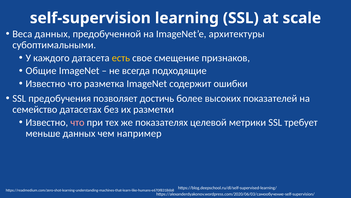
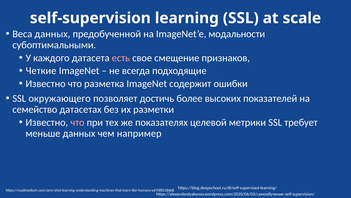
архитектуры: архитектуры -> модальности
есть colour: yellow -> pink
Общие: Общие -> Четкие
предобучения: предобучения -> окружающего
